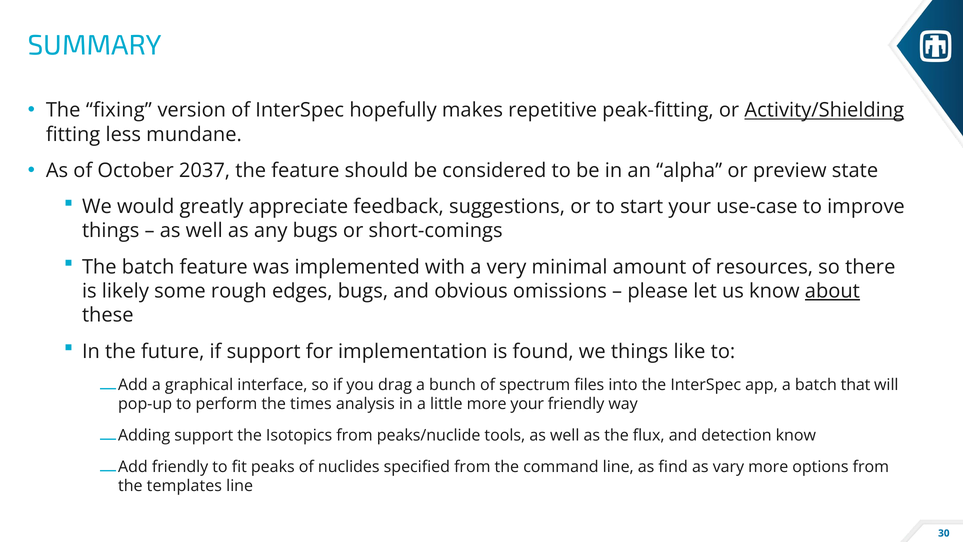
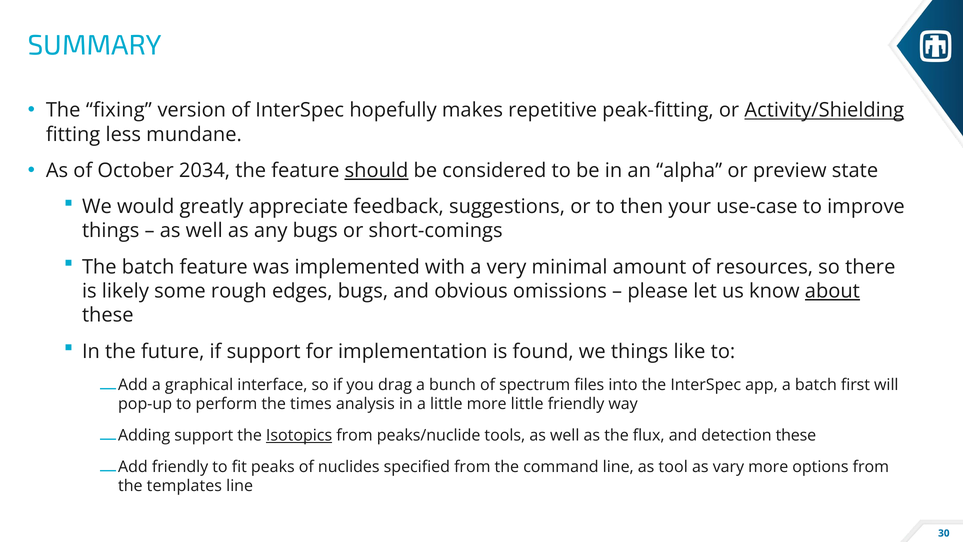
2037: 2037 -> 2034
should underline: none -> present
start: start -> then
that: that -> first
more your: your -> little
Isotopics underline: none -> present
detection know: know -> these
find: find -> tool
